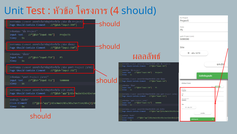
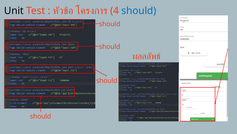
Unit colour: blue -> black
